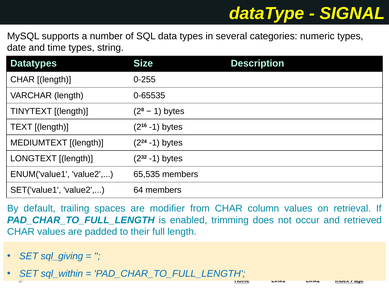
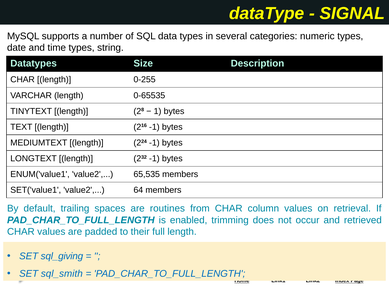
modifier: modifier -> routines
sql_within: sql_within -> sql_smith
